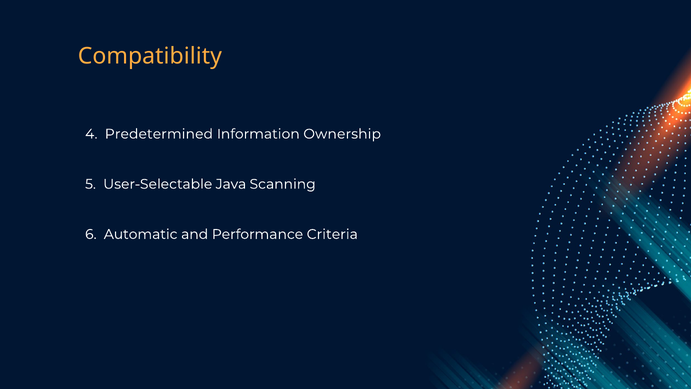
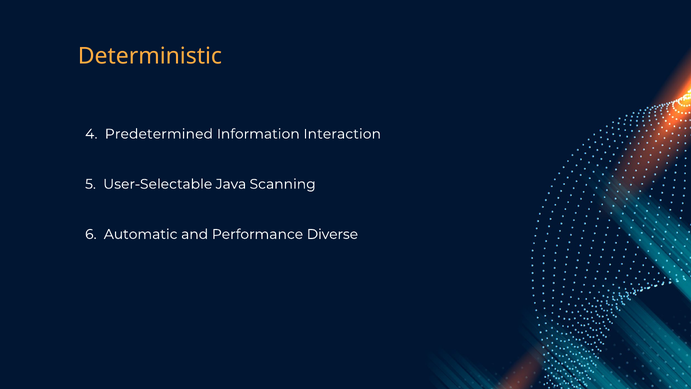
Compatibility: Compatibility -> Deterministic
Ownership: Ownership -> Interaction
Criteria: Criteria -> Diverse
